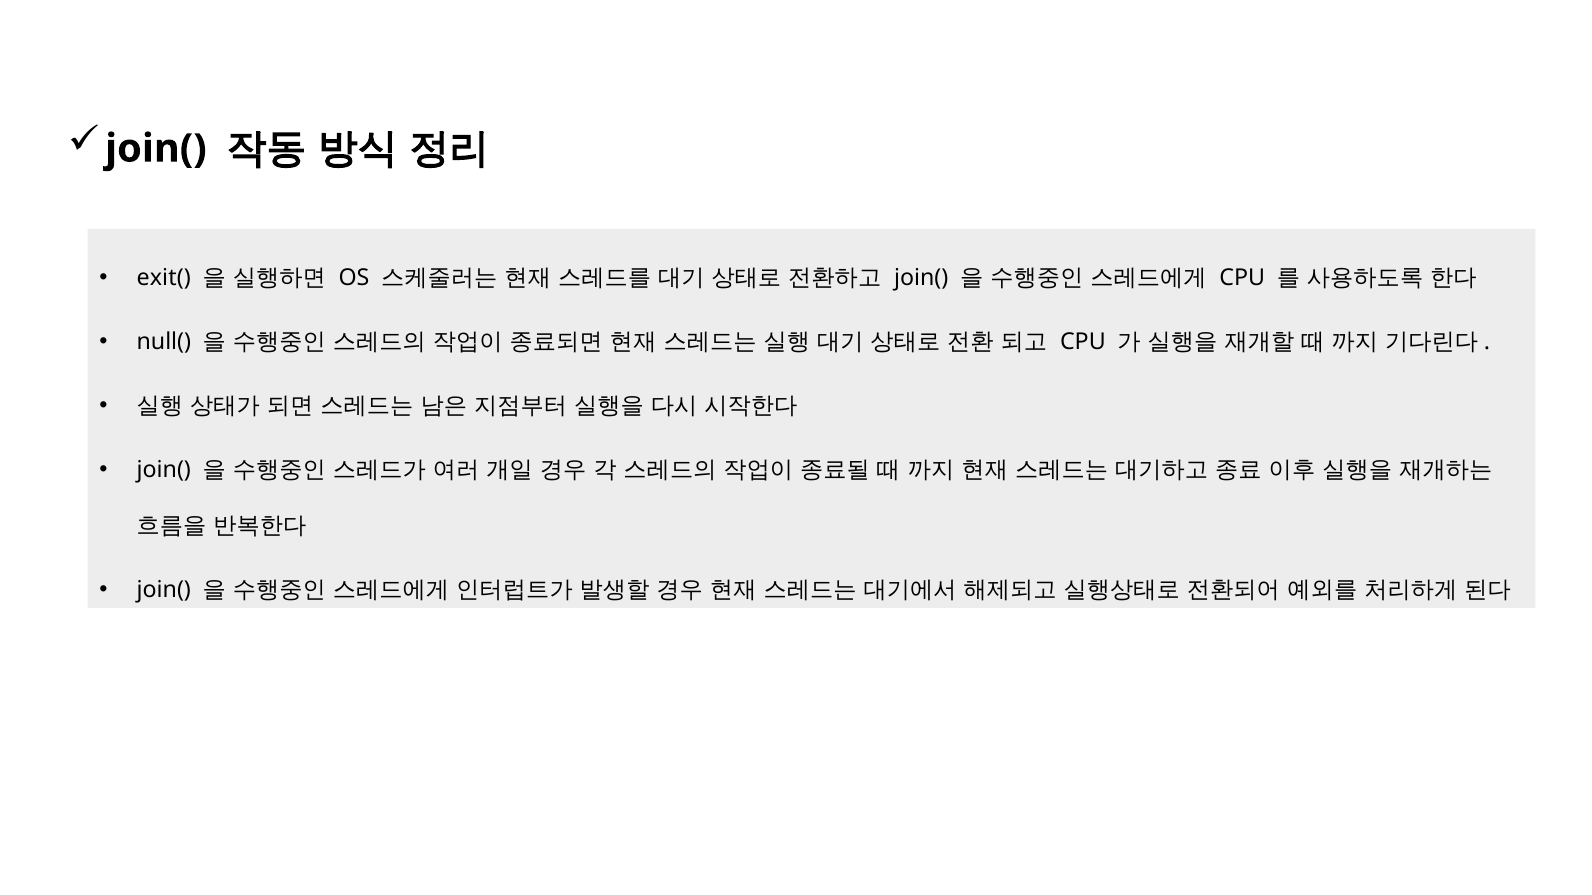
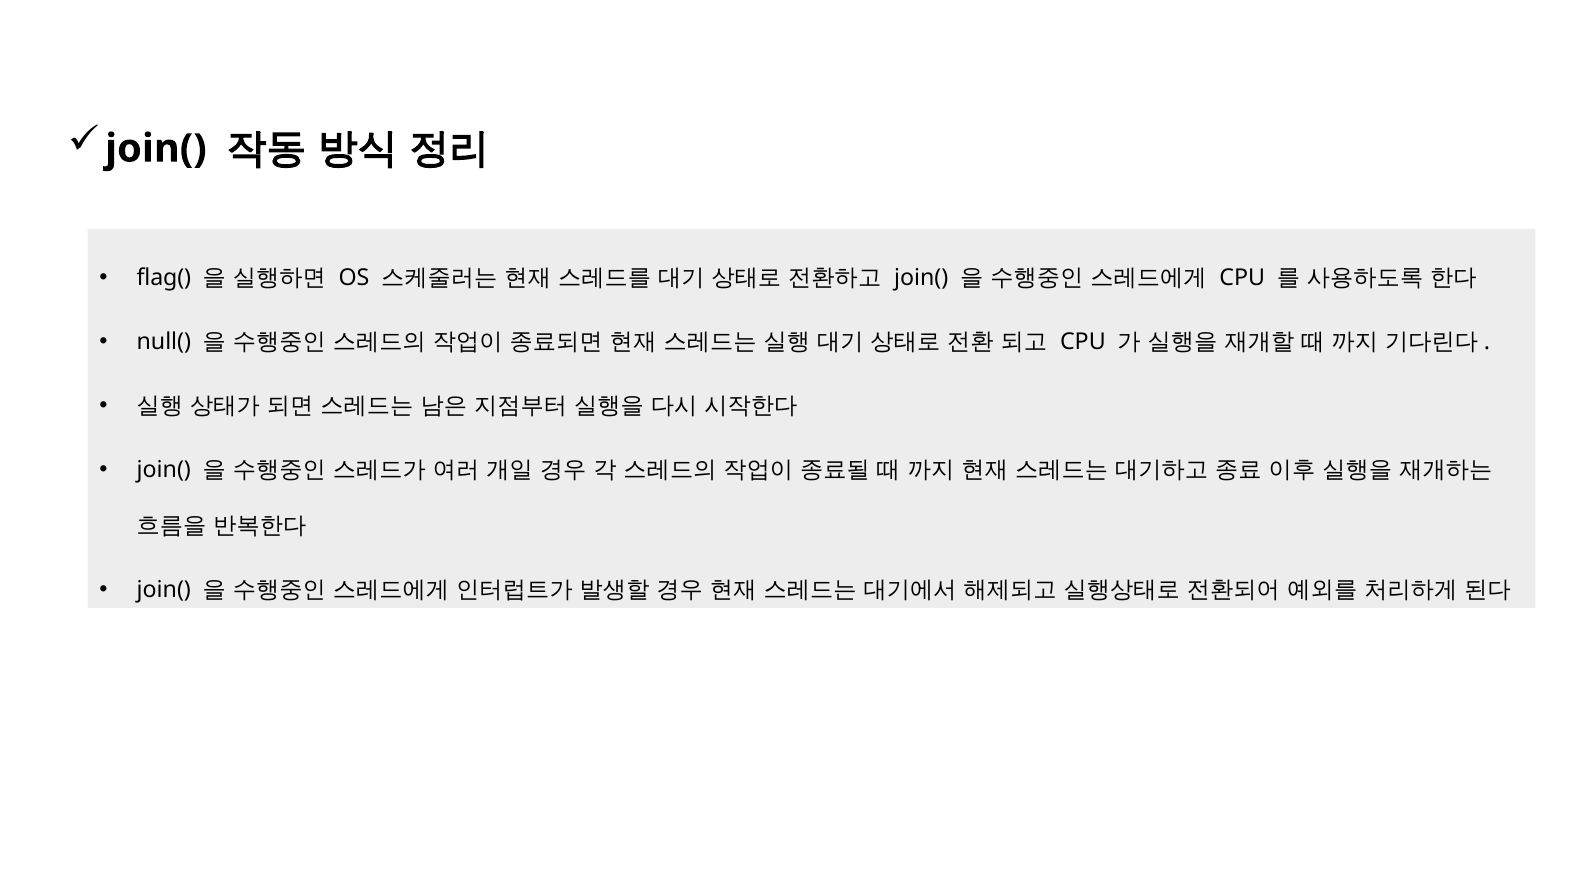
exit(: exit( -> flag(
